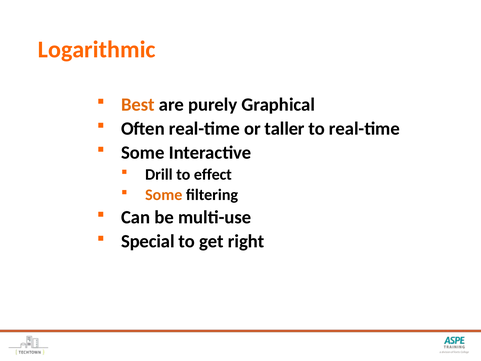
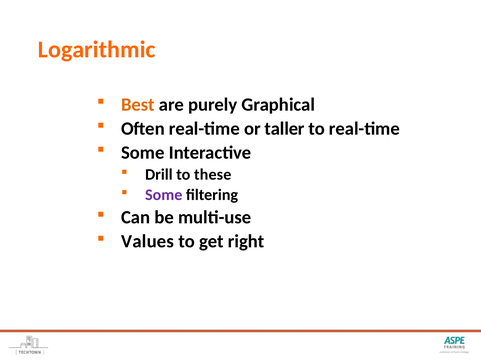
effect: effect -> these
Some at (164, 195) colour: orange -> purple
Special: Special -> Values
